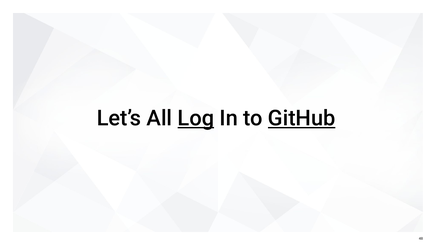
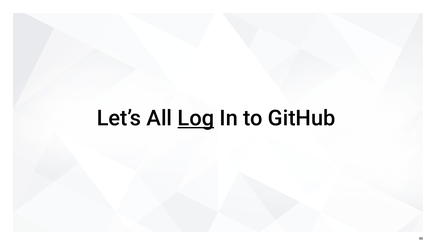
GitHub underline: present -> none
